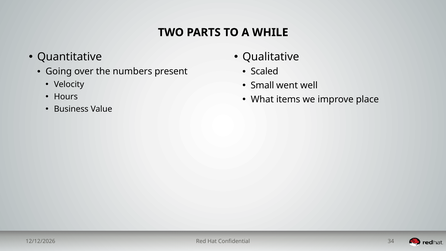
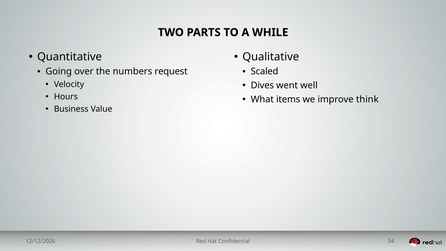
present: present -> request
Small: Small -> Dives
place: place -> think
